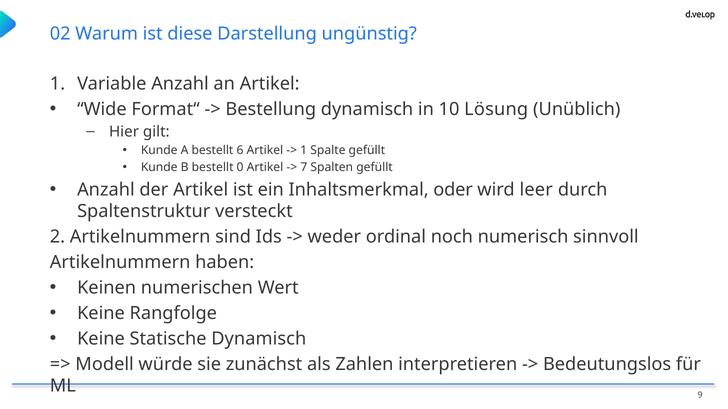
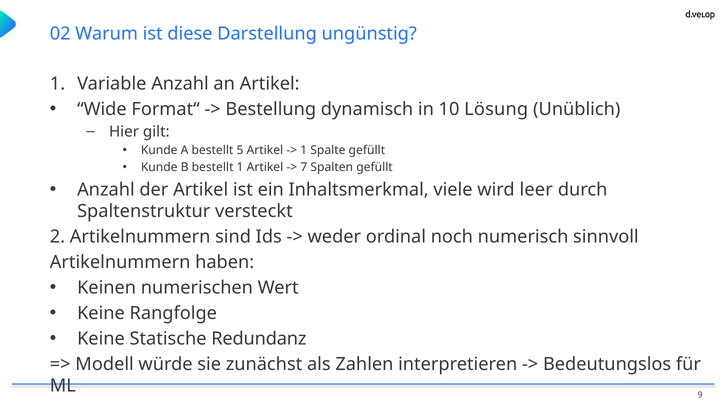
6: 6 -> 5
bestellt 0: 0 -> 1
oder: oder -> viele
Statische Dynamisch: Dynamisch -> Redundanz
